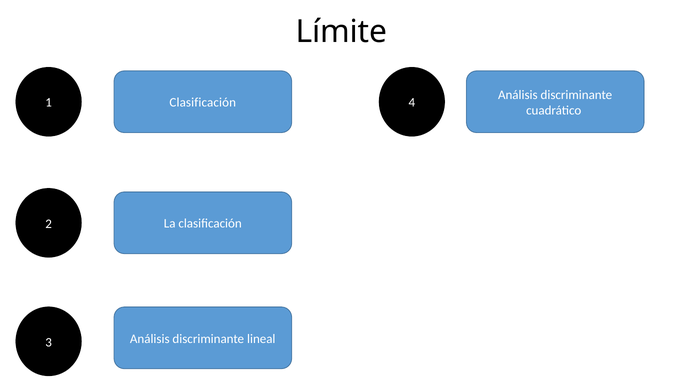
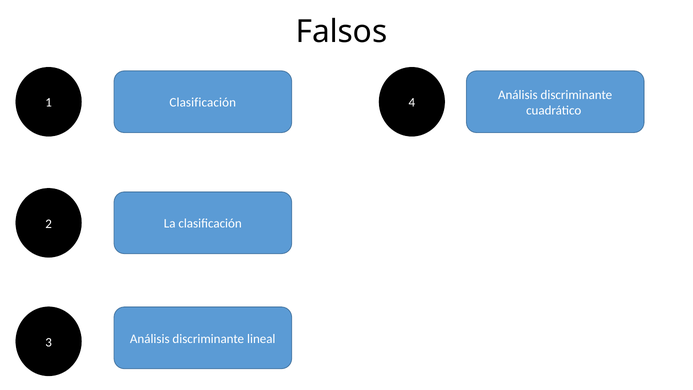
Límite: Límite -> Falsos
